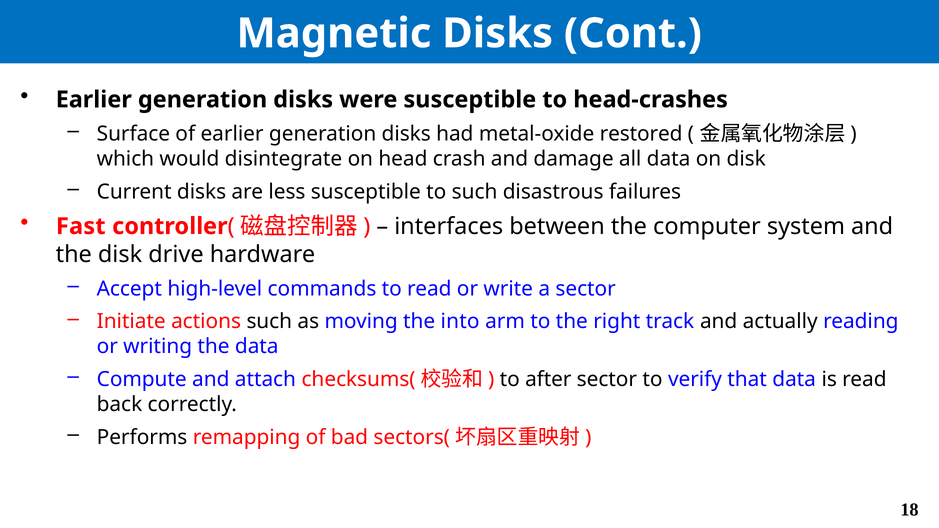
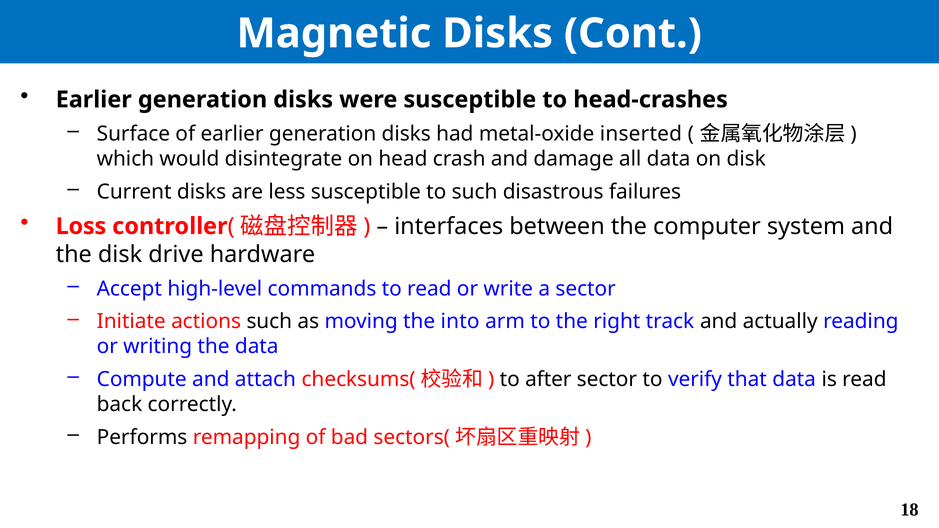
restored: restored -> inserted
Fast: Fast -> Loss
